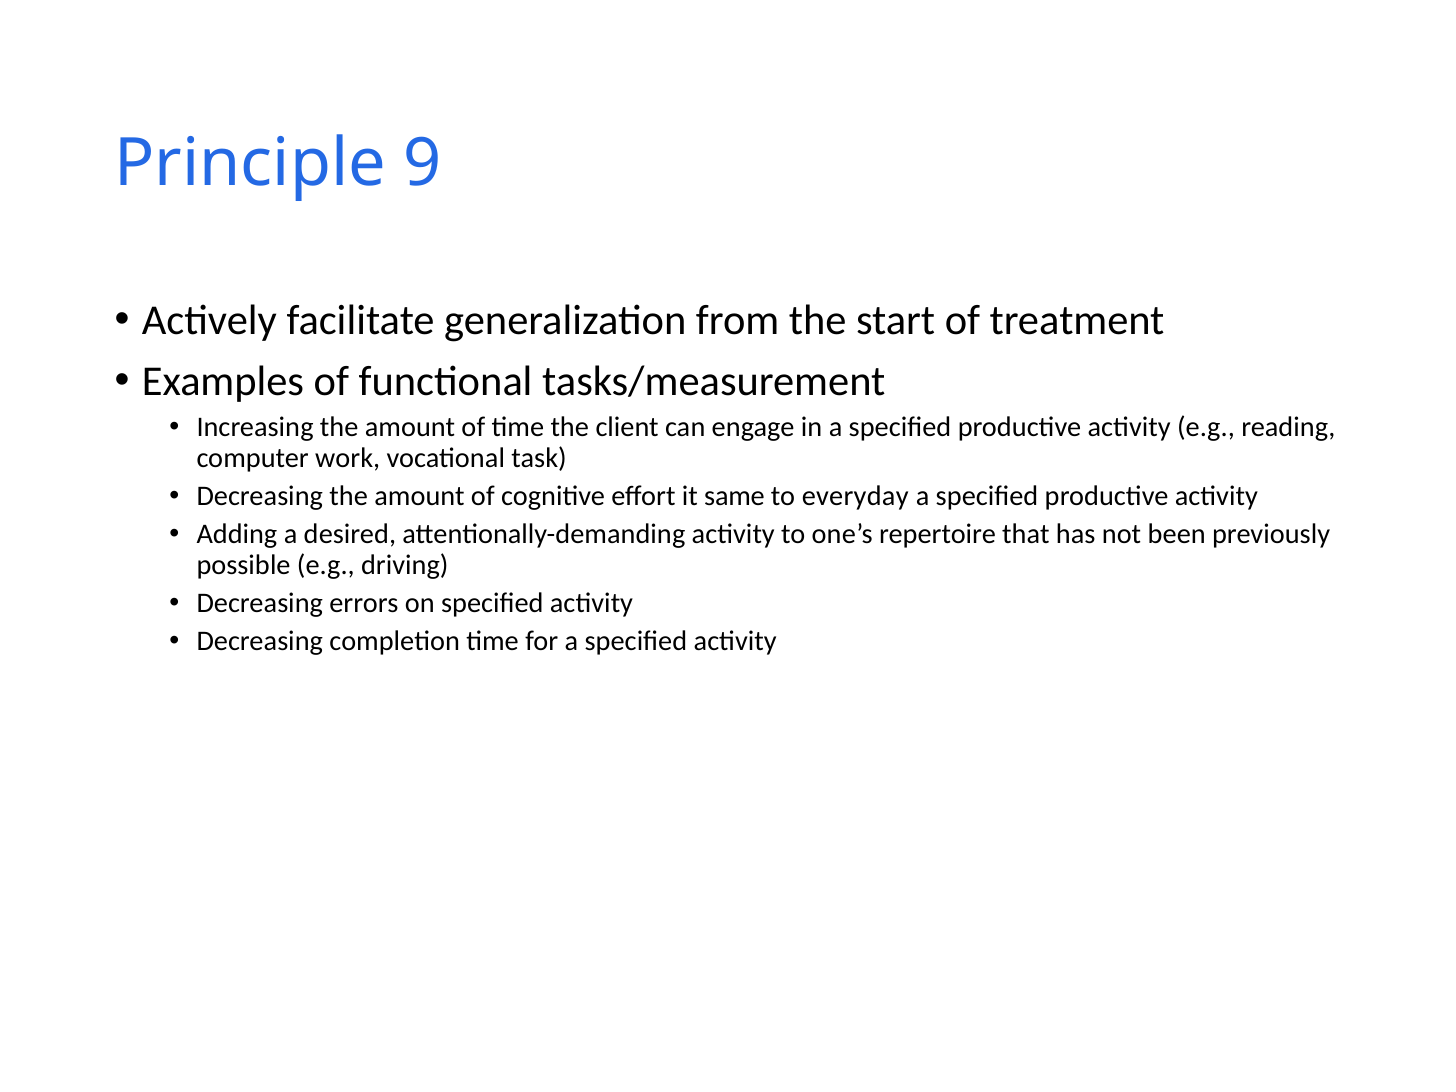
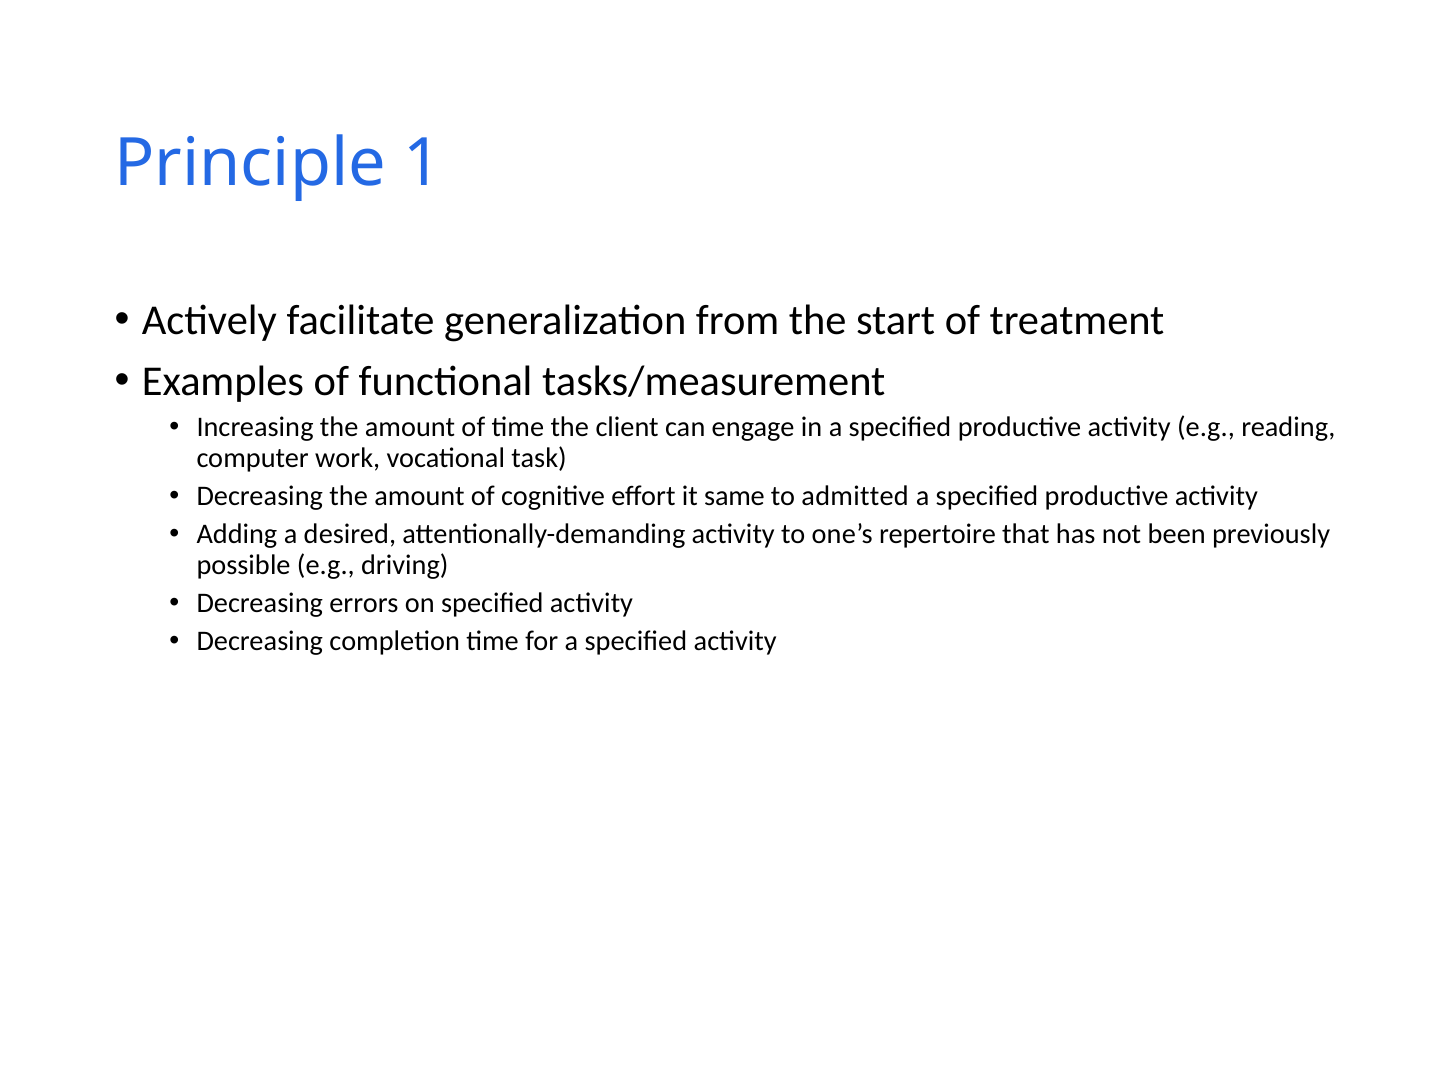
9: 9 -> 1
everyday: everyday -> admitted
